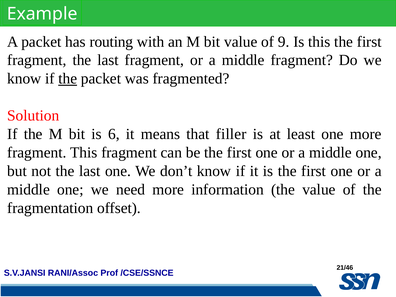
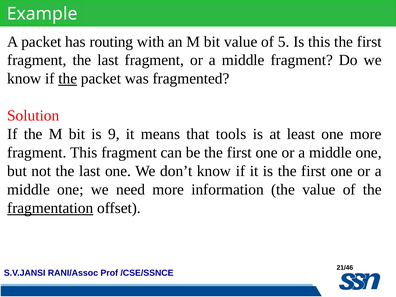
9: 9 -> 5
6: 6 -> 9
filler: filler -> tools
fragmentation underline: none -> present
